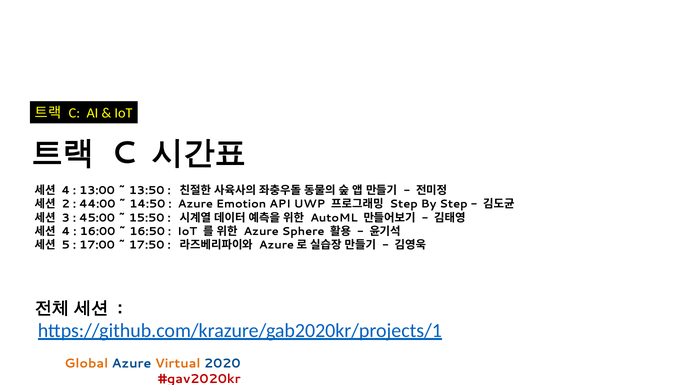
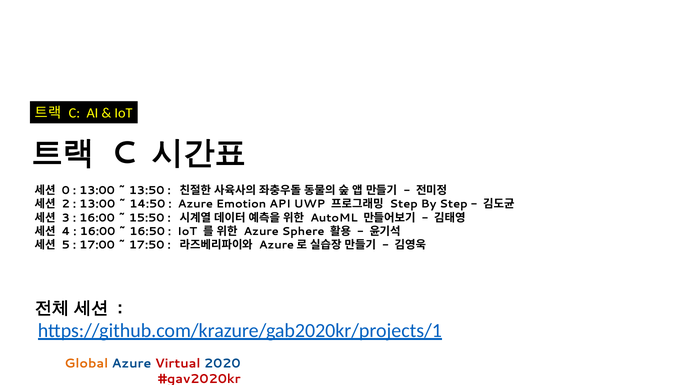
4 at (66, 190): 4 -> 0
44:00 at (97, 204): 44:00 -> 13:00
45:00 at (97, 218): 45:00 -> 16:00
Virtual colour: orange -> red
